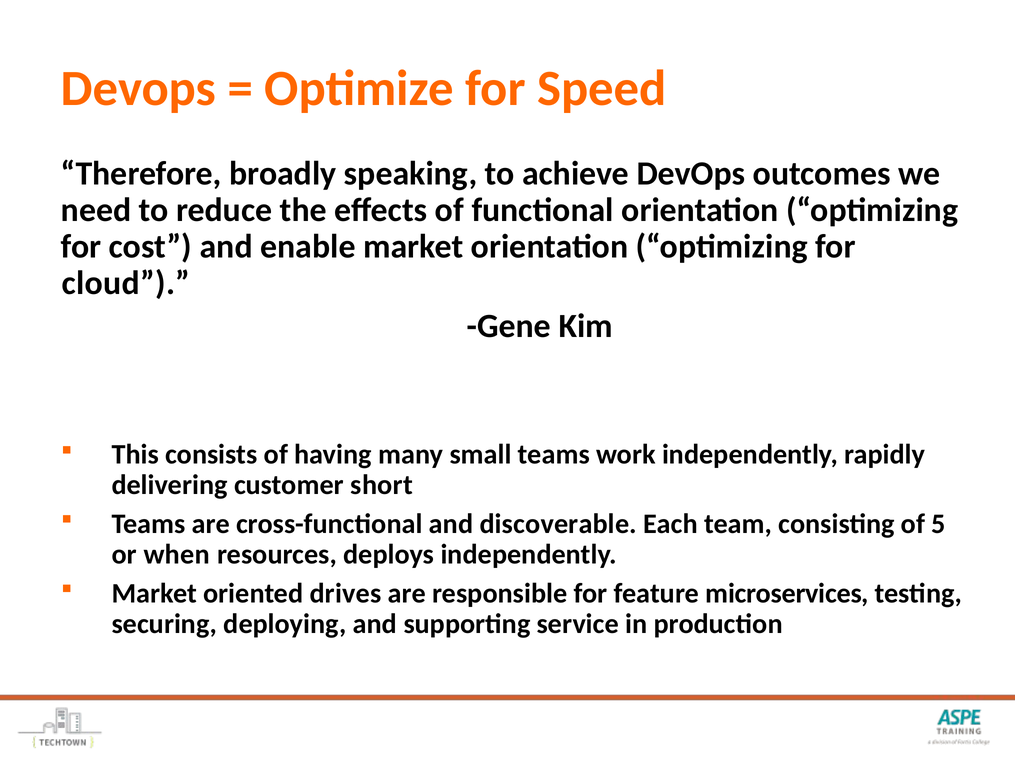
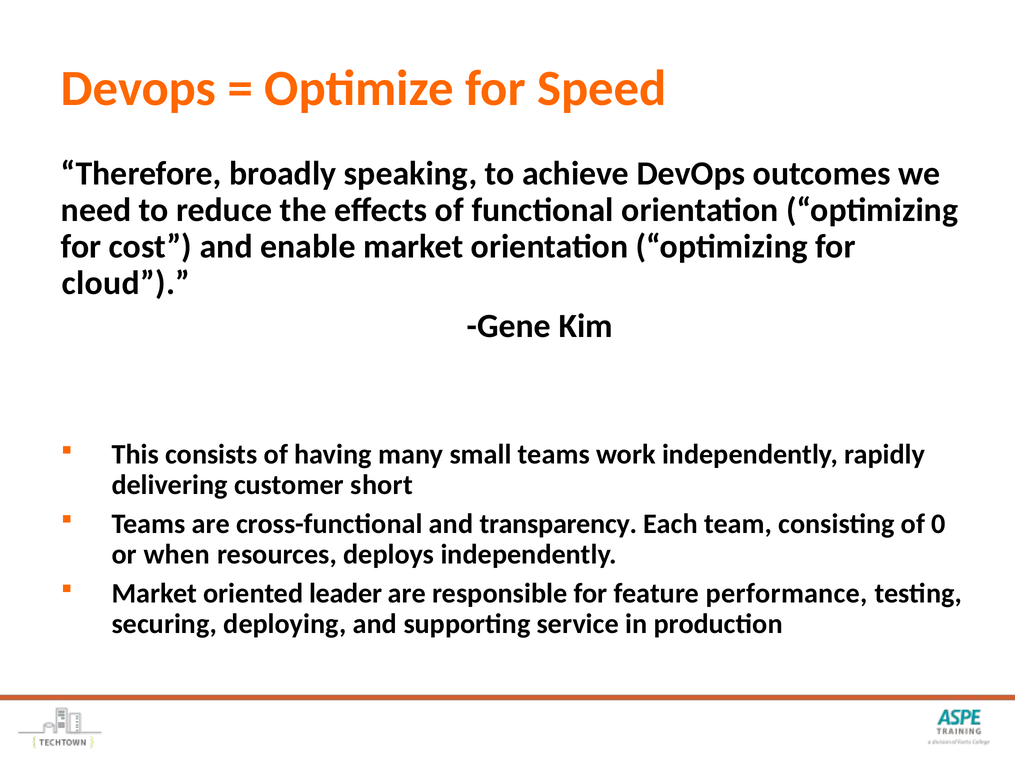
discoverable: discoverable -> transparency
5: 5 -> 0
drives: drives -> leader
microservices: microservices -> performance
